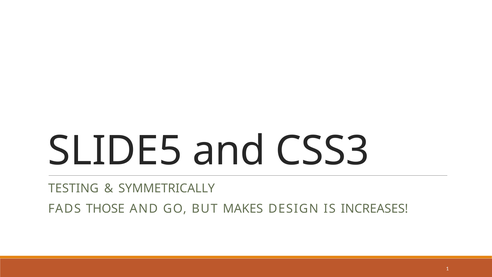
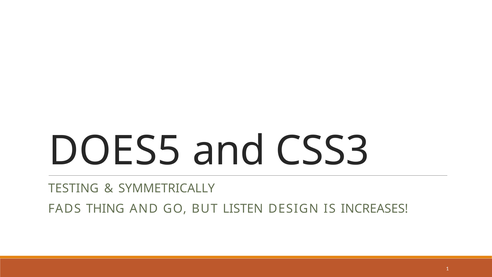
SLIDE5: SLIDE5 -> DOES5
THOSE: THOSE -> THING
MAKES: MAKES -> LISTEN
